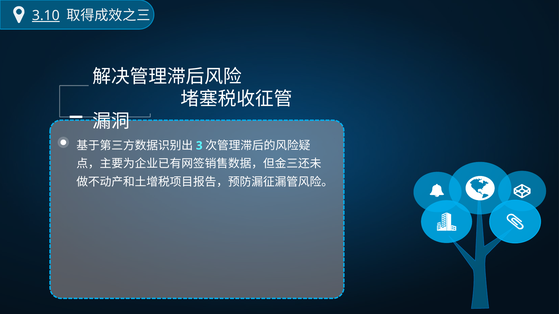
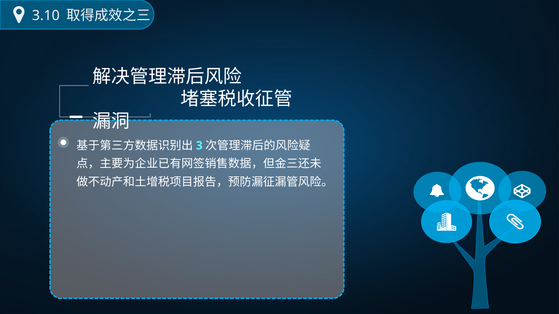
3.10 underline: present -> none
